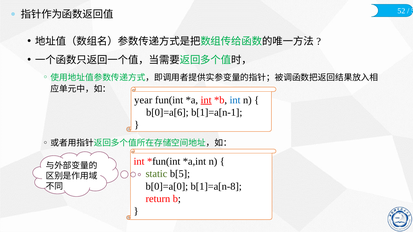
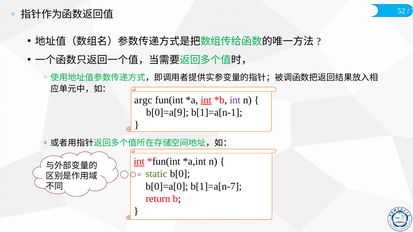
year: year -> argc
int at (235, 100) colour: blue -> purple
b[0]=a[6: b[0]=a[6 -> b[0]=a[9
int at (139, 162) underline: none -> present
b[5: b[5 -> b[0
b[1]=a[n-8: b[1]=a[n-8 -> b[1]=a[n-7
